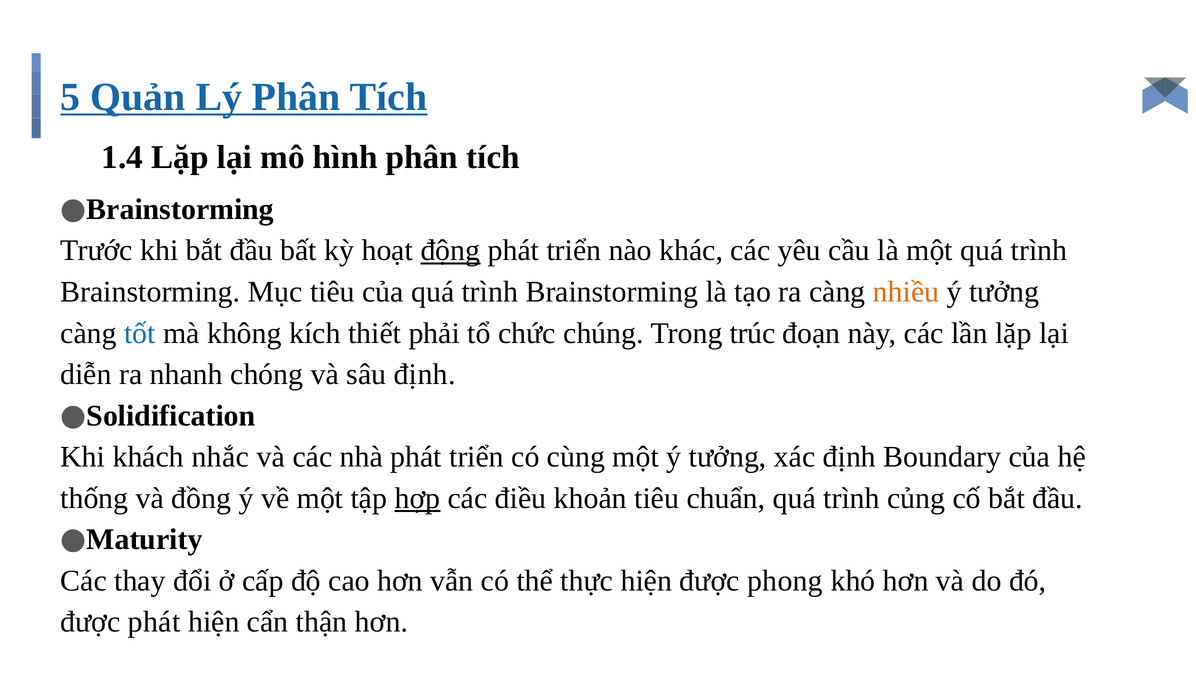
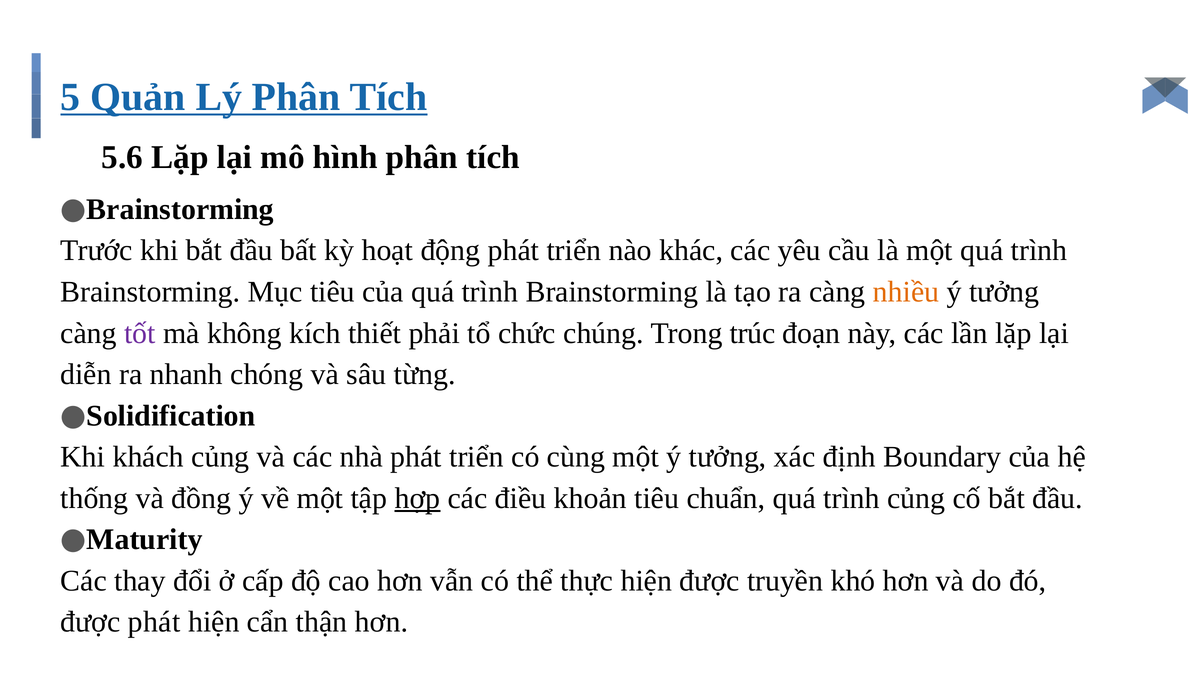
1.4: 1.4 -> 5.6
động underline: present -> none
tốt colour: blue -> purple
sâu định: định -> từng
khách nhắc: nhắc -> củng
phong: phong -> truyền
